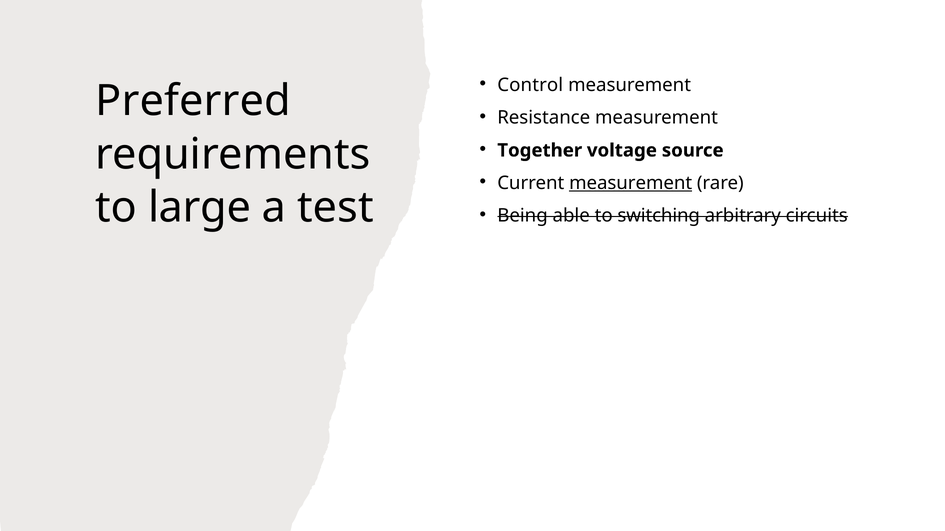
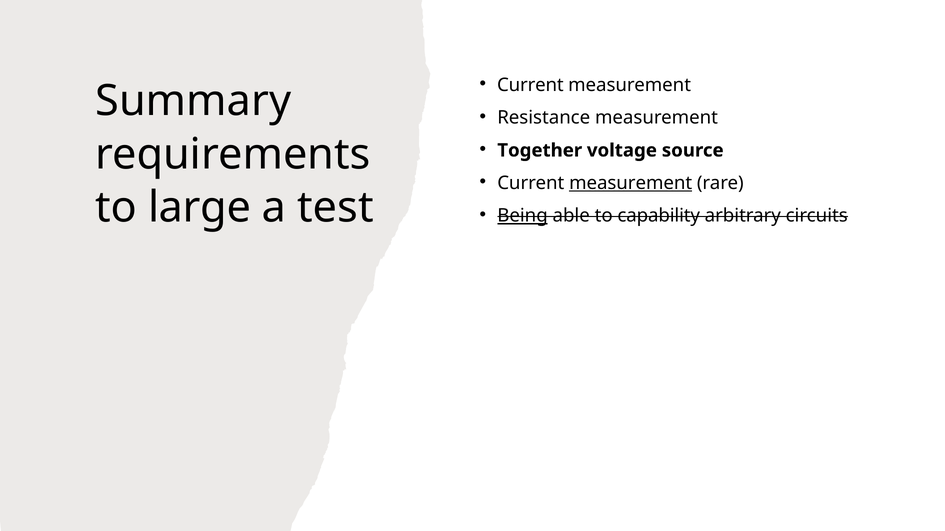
Control at (530, 85): Control -> Current
Preferred: Preferred -> Summary
Being underline: none -> present
switching: switching -> capability
